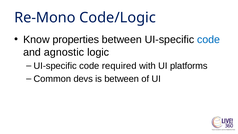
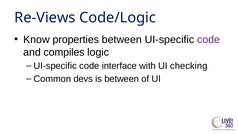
Re-Mono: Re-Mono -> Re-Views
code at (209, 40) colour: blue -> purple
agnostic: agnostic -> compiles
required: required -> interface
platforms: platforms -> checking
